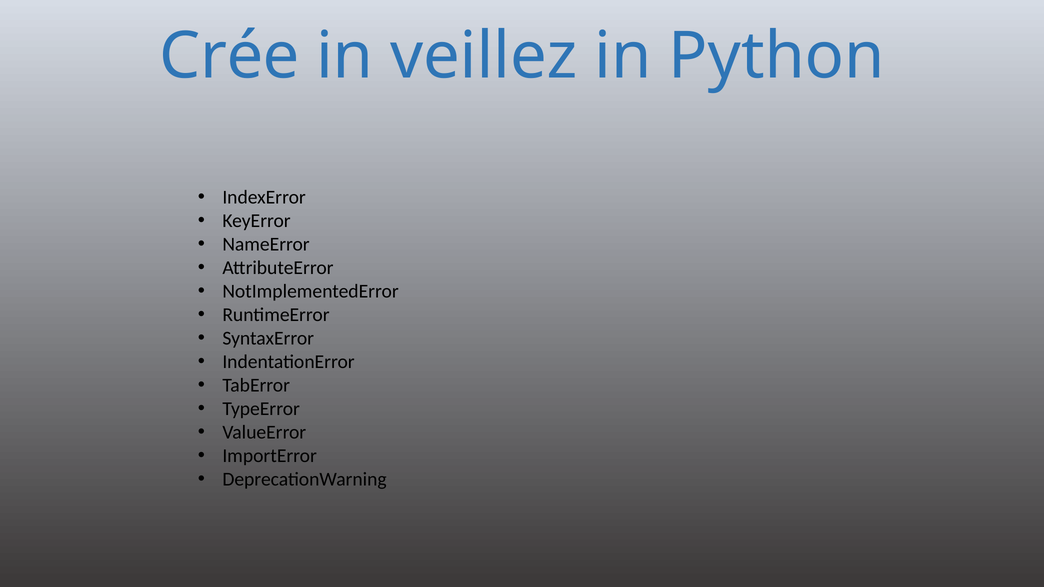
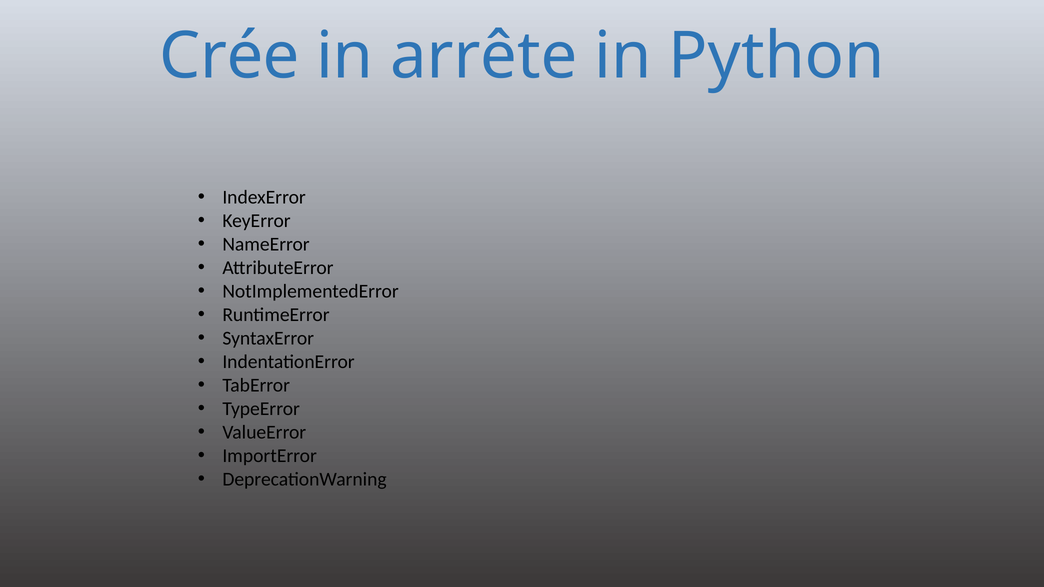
veillez: veillez -> arrête
